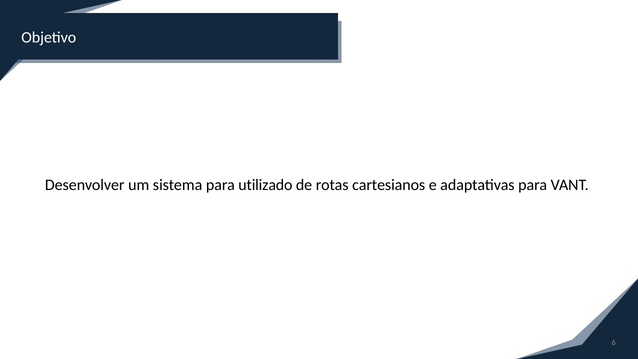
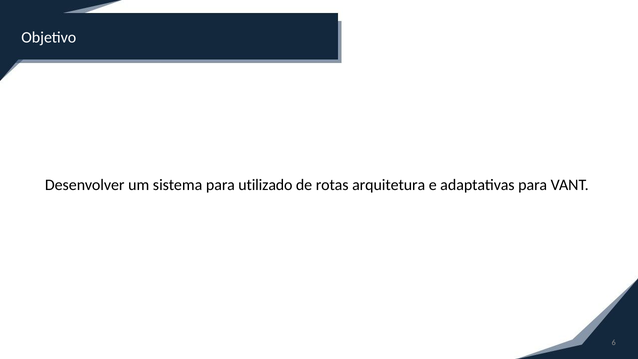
cartesianos: cartesianos -> arquitetura
